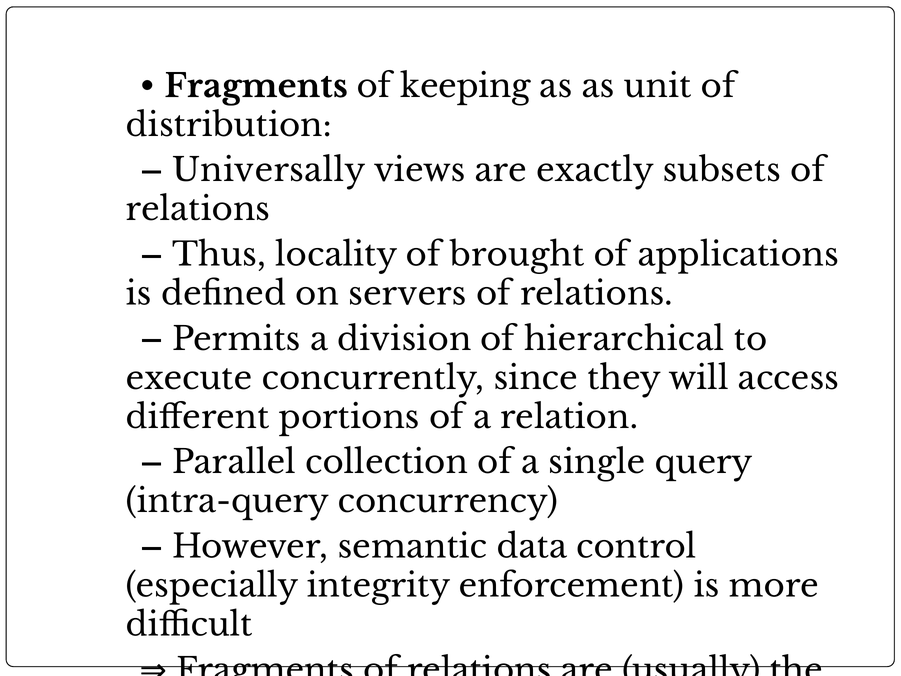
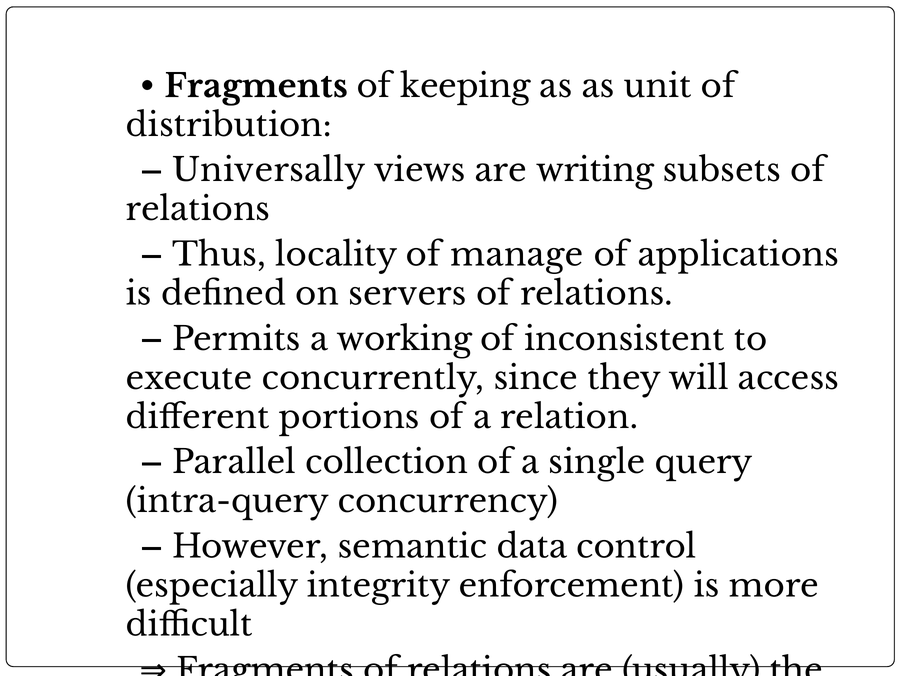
exactly: exactly -> writing
brought: brought -> manage
division: division -> working
hierarchical: hierarchical -> inconsistent
